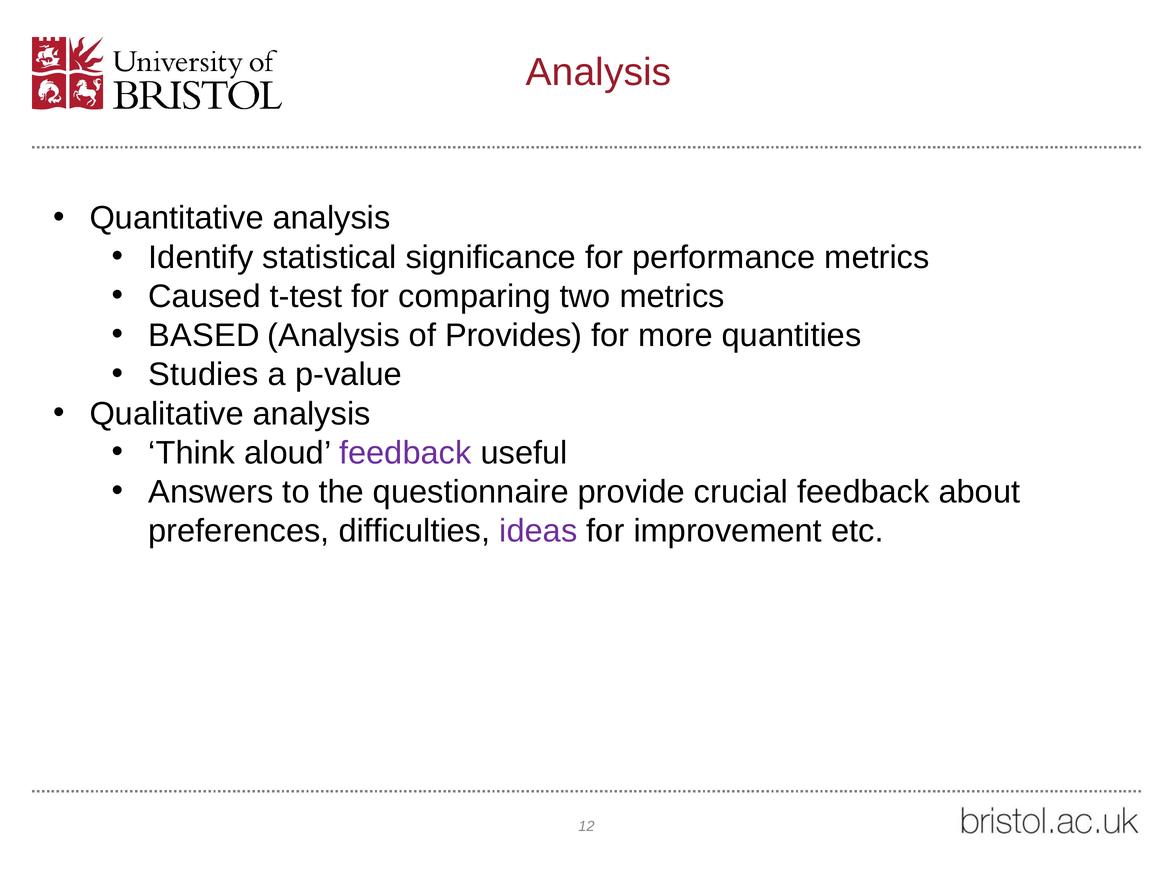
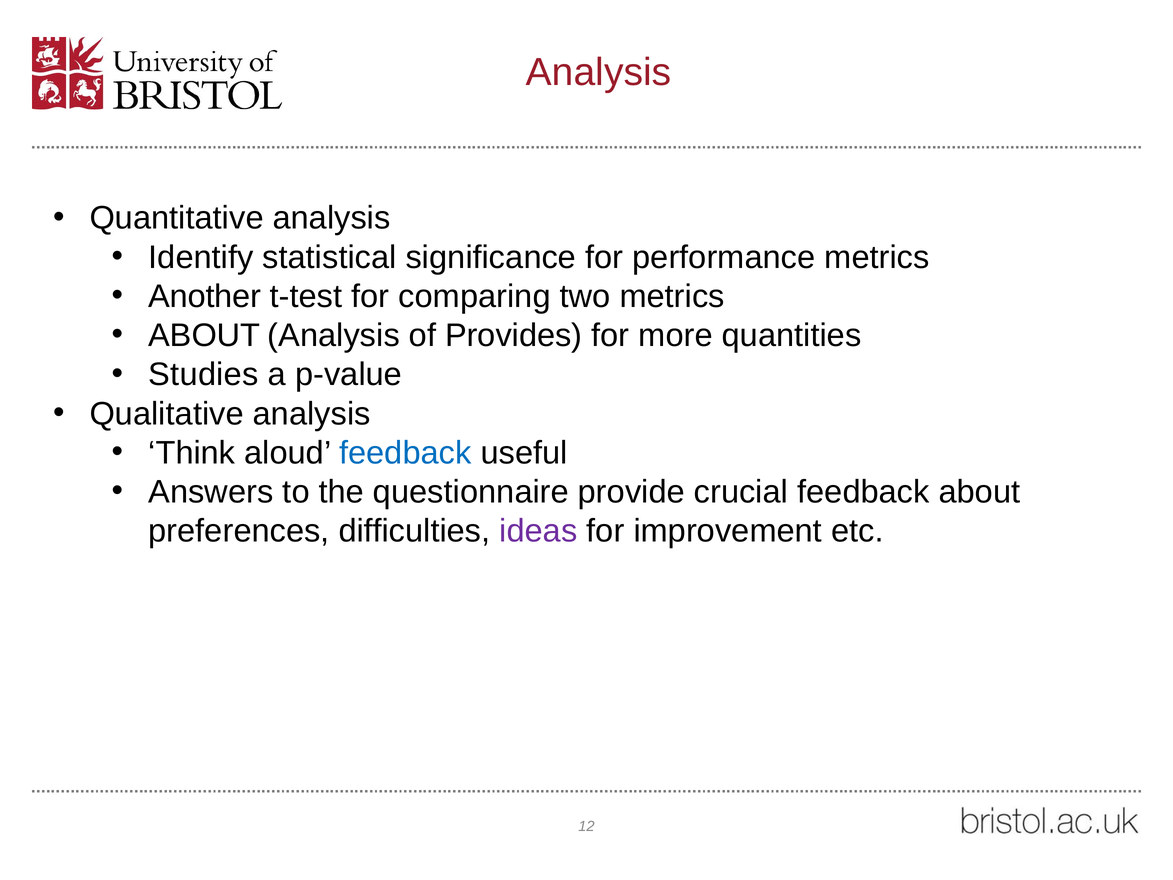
Caused: Caused -> Another
BASED at (204, 335): BASED -> ABOUT
feedback at (405, 453) colour: purple -> blue
